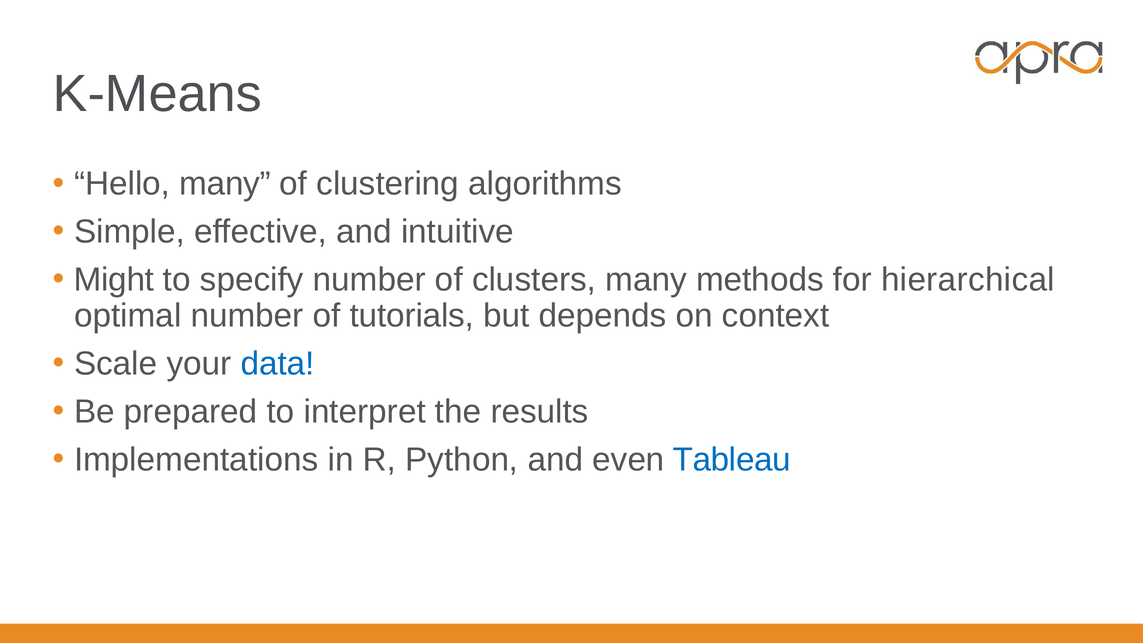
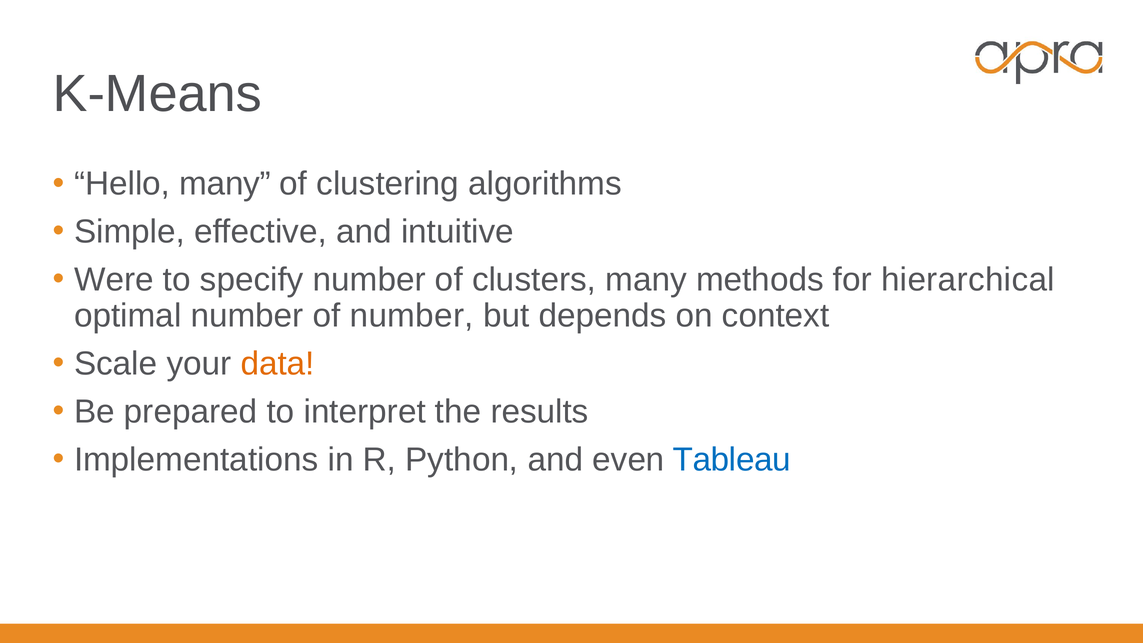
Might: Might -> Were
of tutorials: tutorials -> number
data colour: blue -> orange
